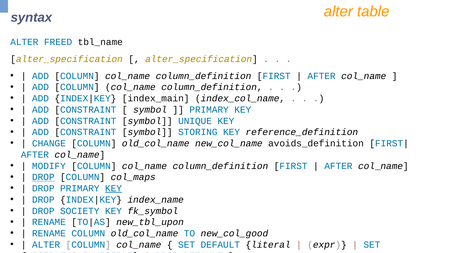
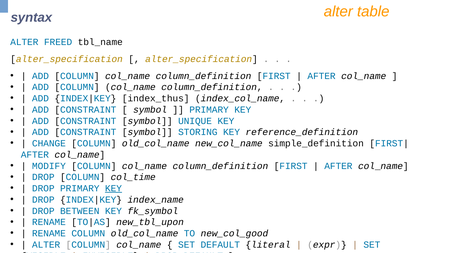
index_main: index_main -> index_thus
avoids_definition: avoids_definition -> simple_definition
DROP at (43, 177) underline: present -> none
col_maps: col_maps -> col_time
SOCIETY: SOCIETY -> BETWEEN
